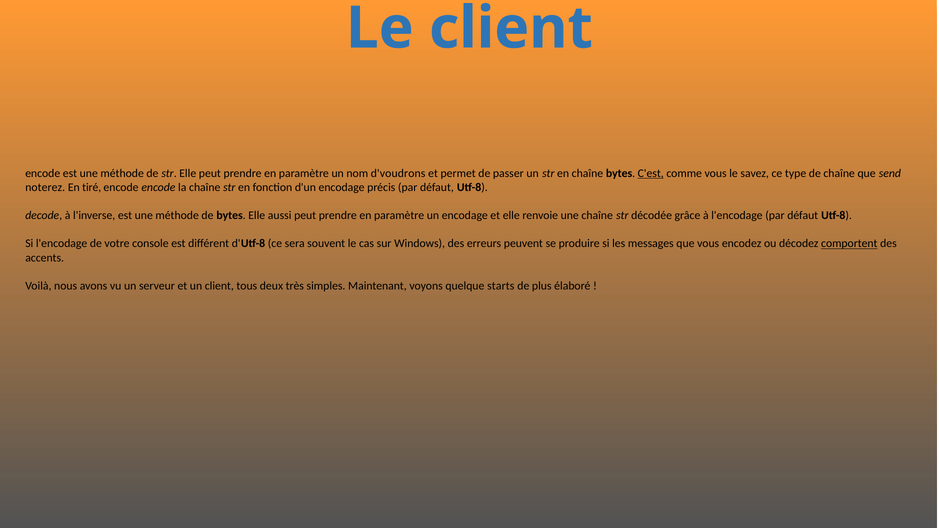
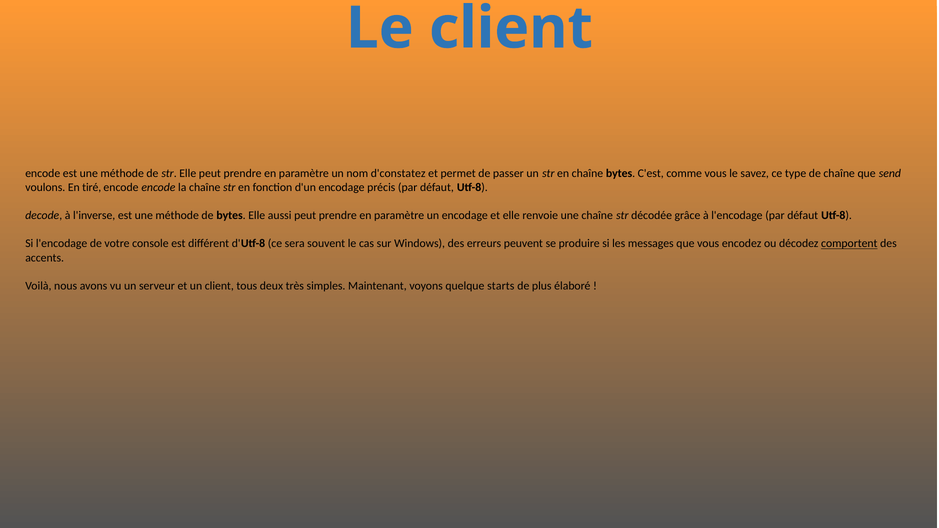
d'voudrons: d'voudrons -> d'constatez
C'est underline: present -> none
noterez: noterez -> voulons
